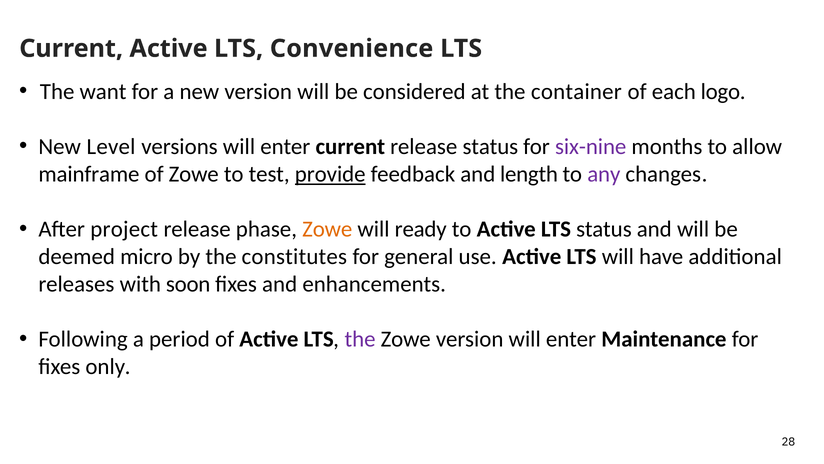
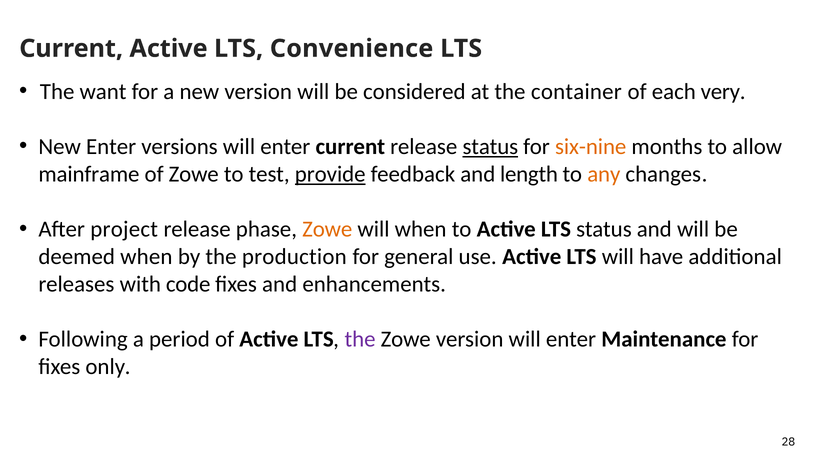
logo: logo -> very
New Level: Level -> Enter
status at (490, 147) underline: none -> present
six-nine colour: purple -> orange
any colour: purple -> orange
will ready: ready -> when
deemed micro: micro -> when
constitutes: constitutes -> production
soon: soon -> code
